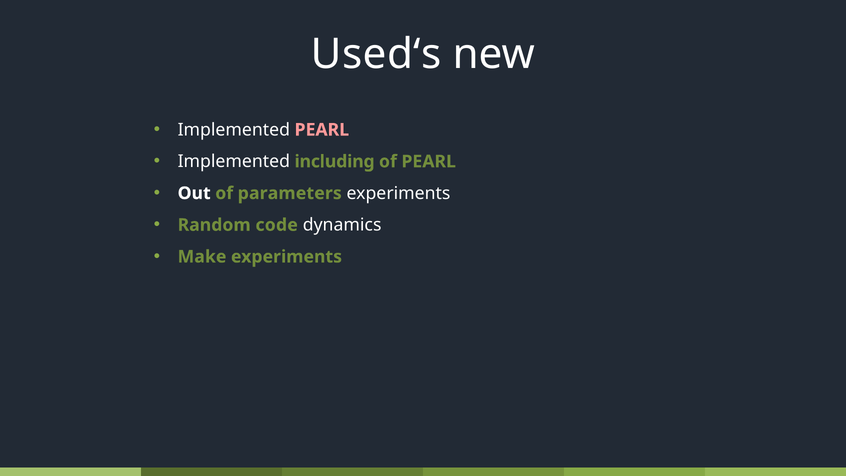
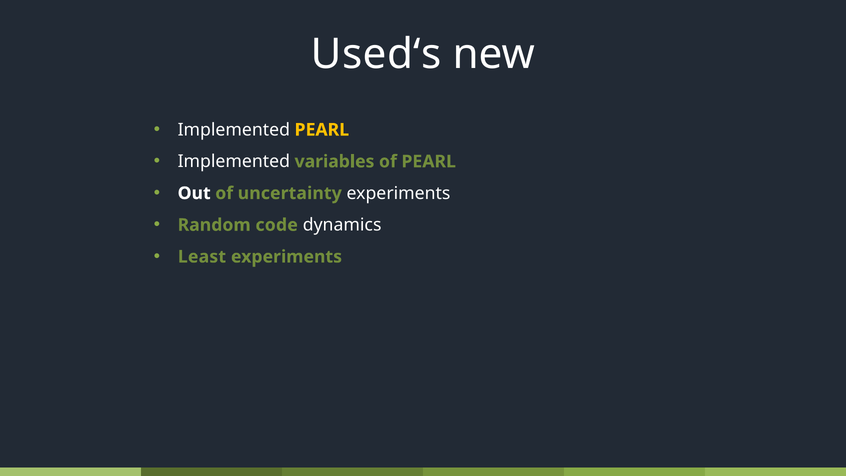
PEARL at (322, 130) colour: pink -> yellow
including: including -> variables
parameters: parameters -> uncertainty
Make: Make -> Least
